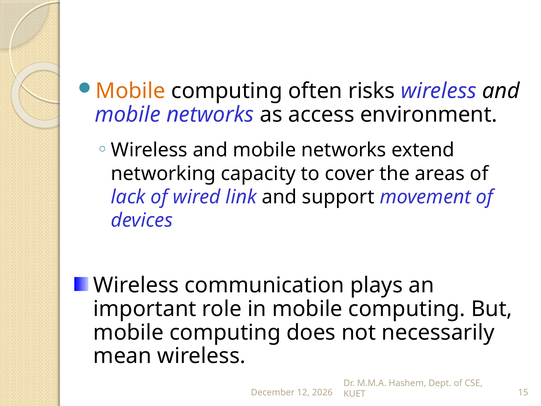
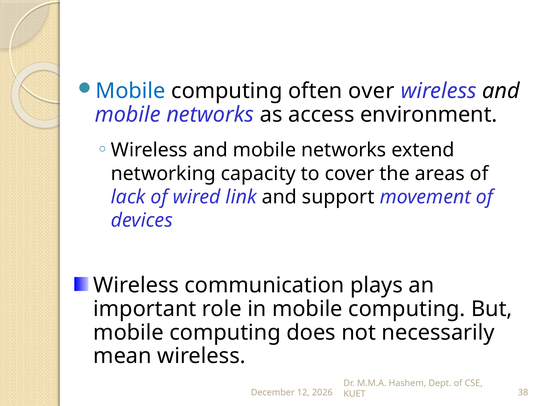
Mobile at (131, 91) colour: orange -> blue
risks: risks -> over
15: 15 -> 38
